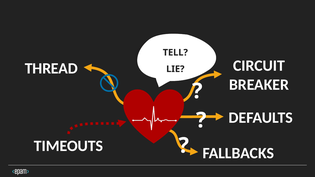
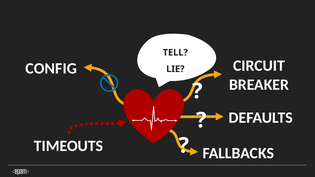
THREAD: THREAD -> CONFIG
